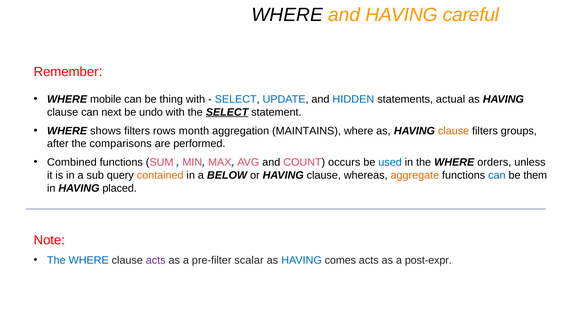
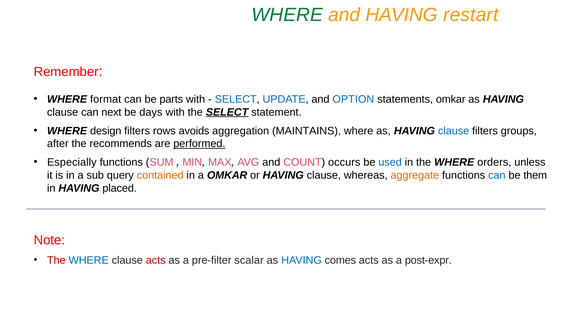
WHERE at (287, 15) colour: black -> green
careful: careful -> restart
mobile: mobile -> format
thing: thing -> parts
HIDDEN: HIDDEN -> OPTION
statements actual: actual -> omkar
undo: undo -> days
shows: shows -> design
month: month -> avoids
clause at (454, 131) colour: orange -> blue
comparisons: comparisons -> recommends
performed underline: none -> present
Combined: Combined -> Especially
a BELOW: BELOW -> OMKAR
The at (56, 261) colour: blue -> red
acts at (156, 261) colour: purple -> red
